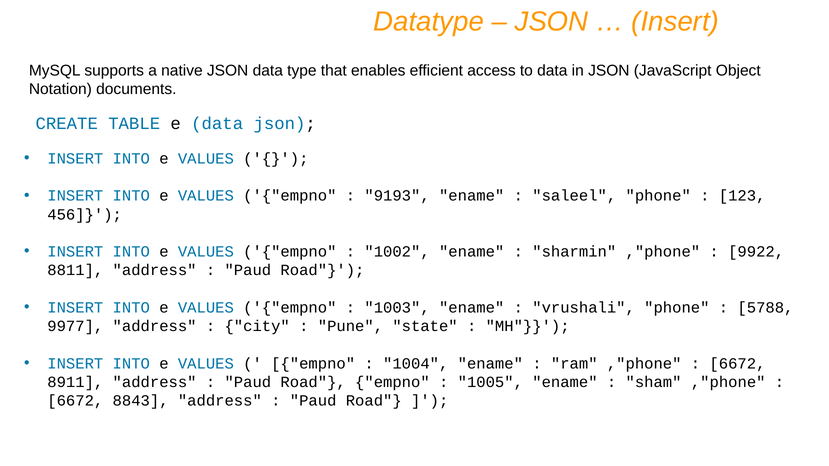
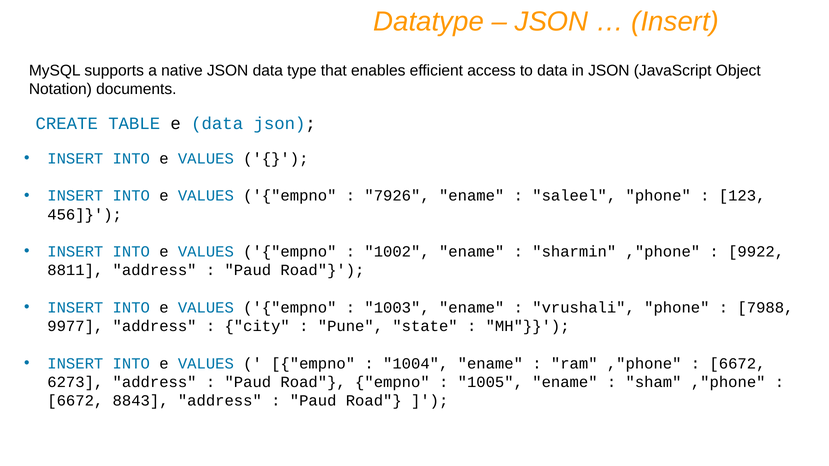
9193: 9193 -> 7926
5788: 5788 -> 7988
8911: 8911 -> 6273
